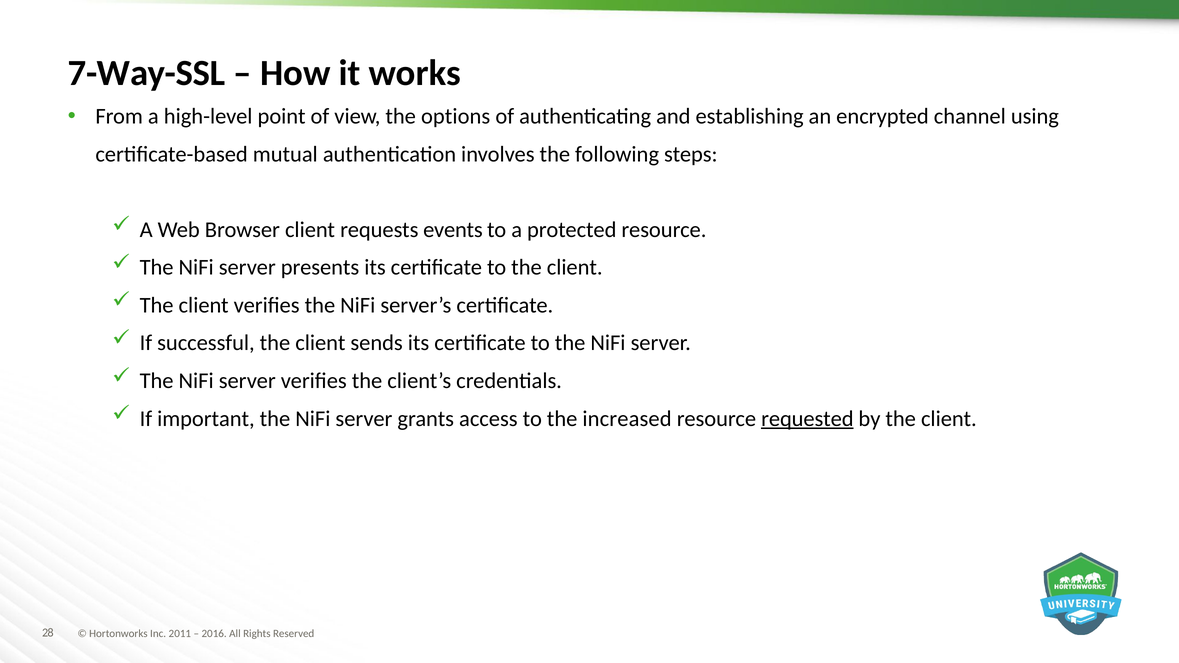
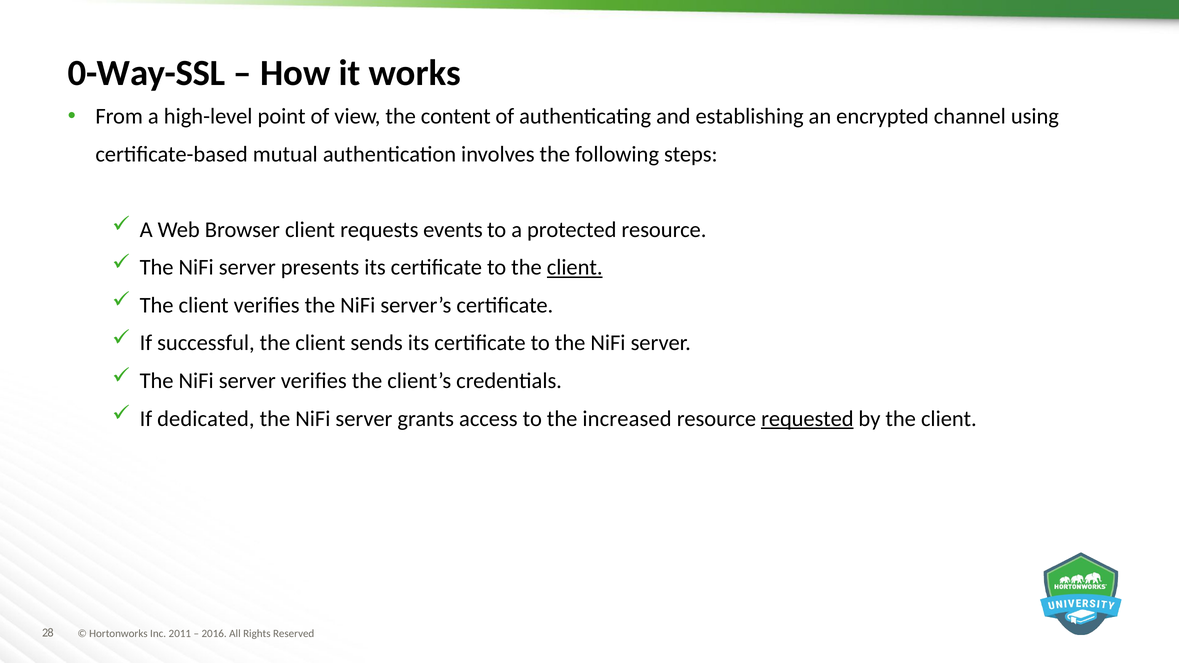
7-Way-SSL: 7-Way-SSL -> 0-Way-SSL
options: options -> content
client at (575, 268) underline: none -> present
important: important -> dedicated
